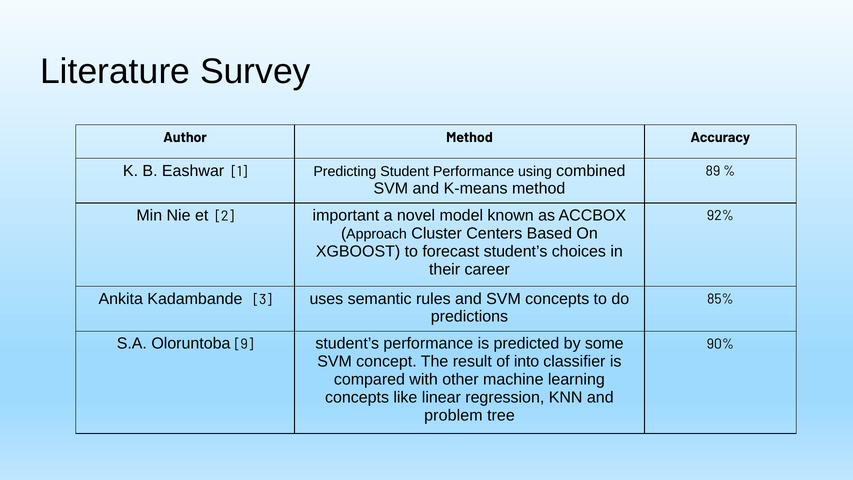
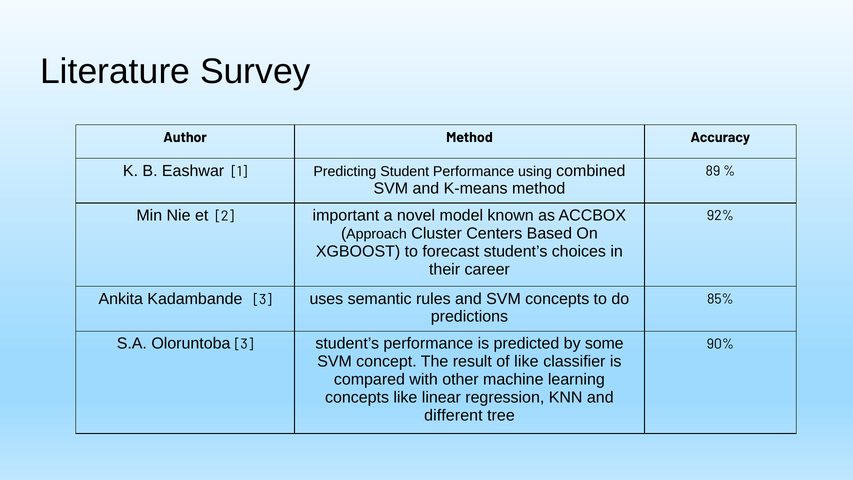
Oloruntoba 9: 9 -> 3
of into: into -> like
problem: problem -> different
